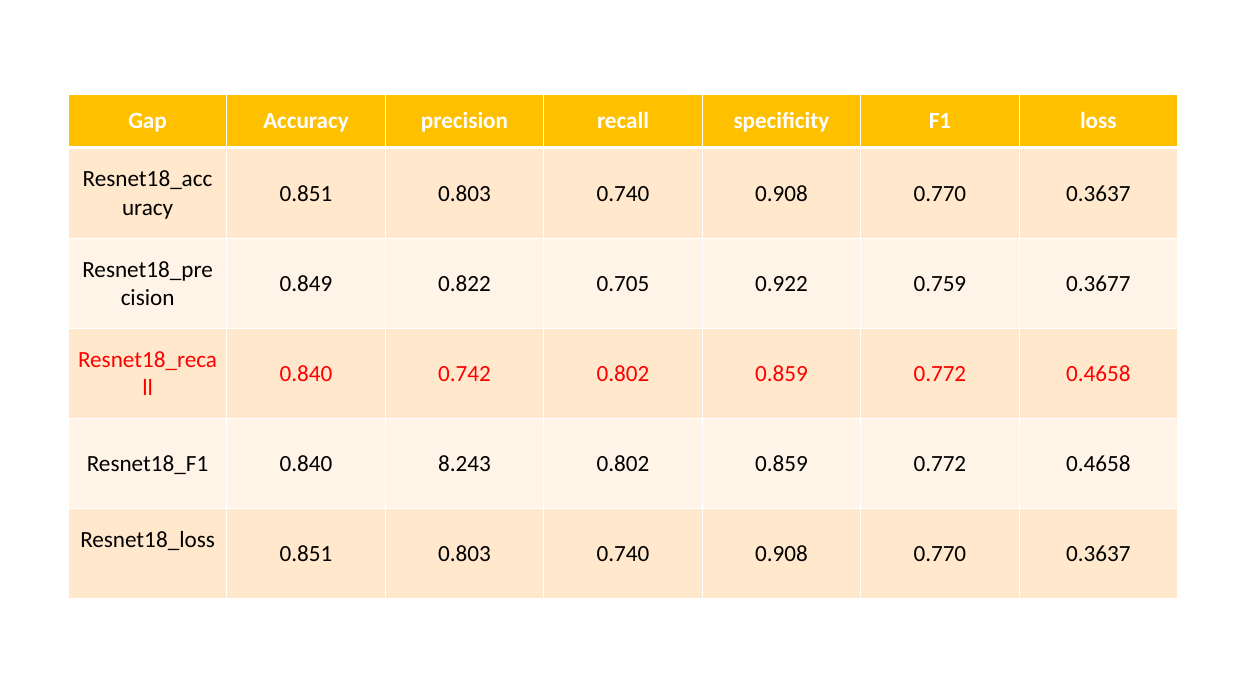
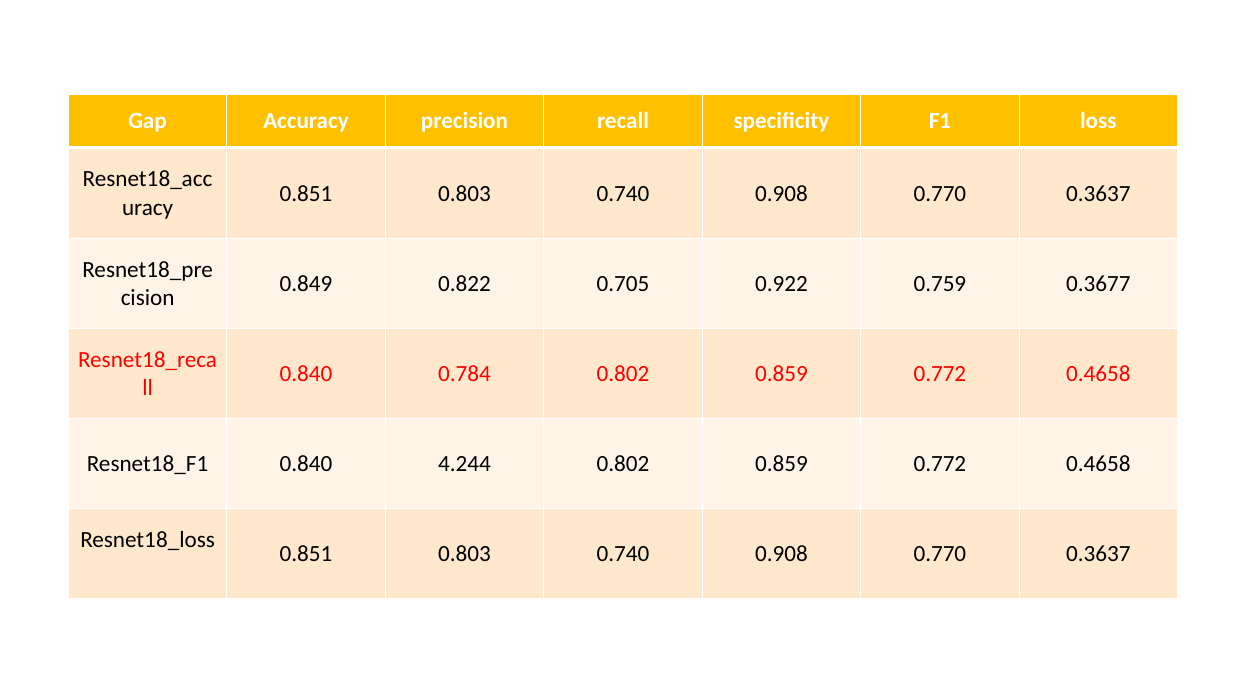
0.742: 0.742 -> 0.784
8.243: 8.243 -> 4.244
